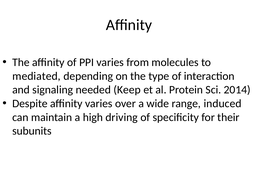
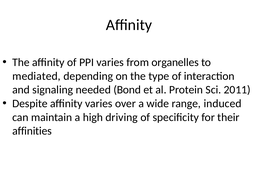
molecules: molecules -> organelles
Keep: Keep -> Bond
2014: 2014 -> 2011
subunits: subunits -> affinities
